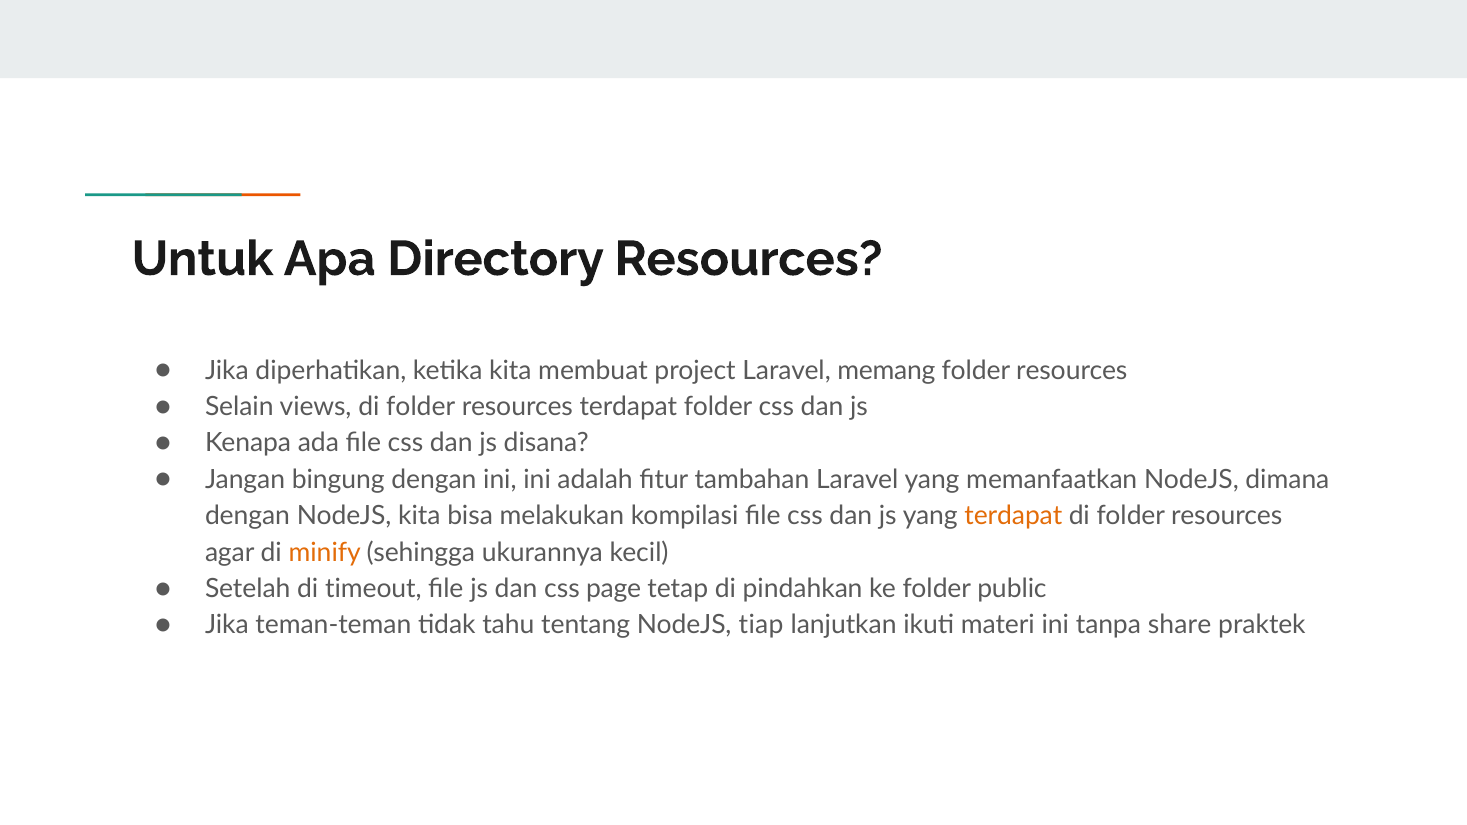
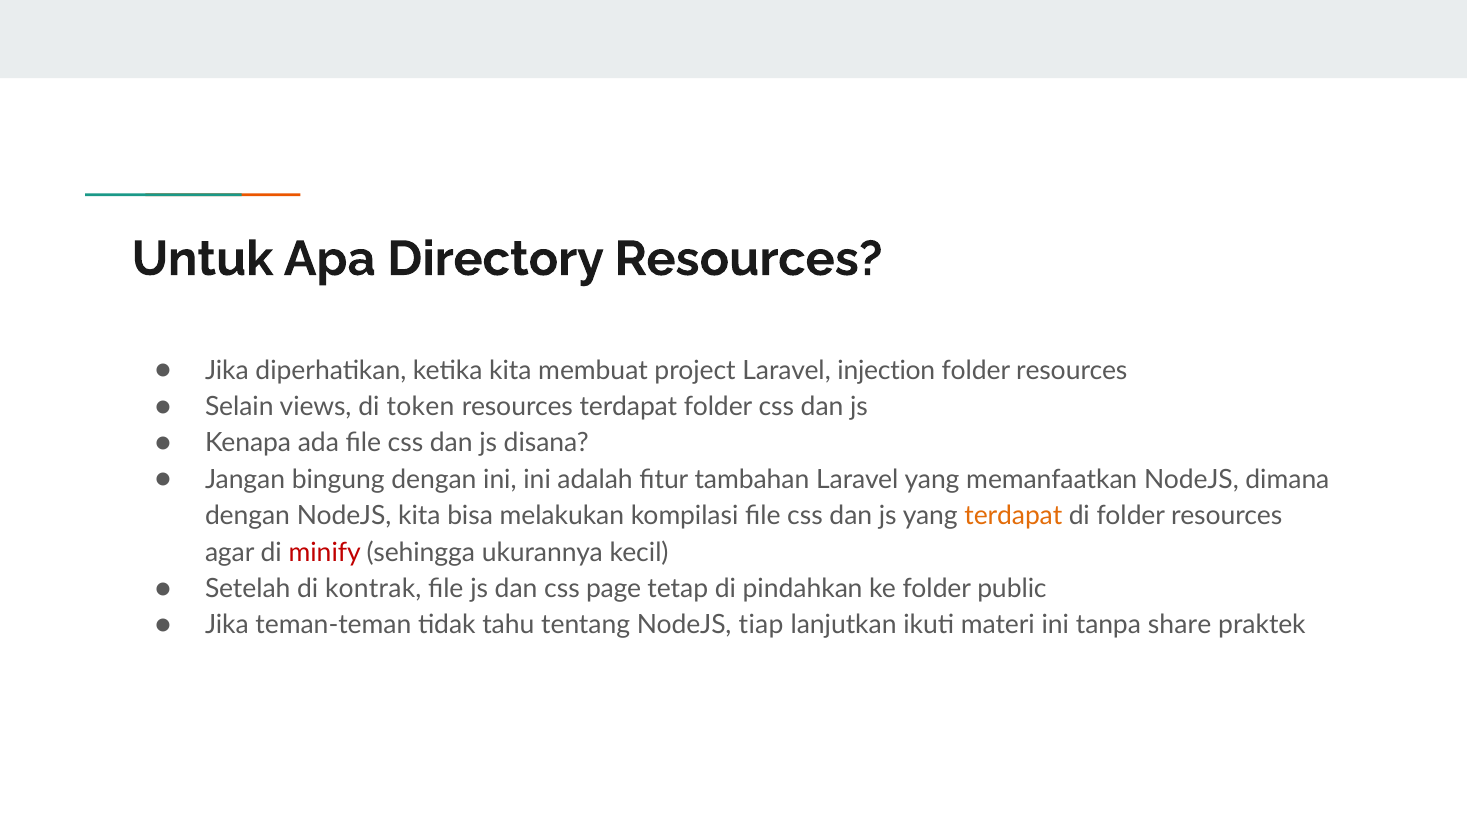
memang: memang -> injection
views di folder: folder -> token
minify colour: orange -> red
timeout: timeout -> kontrak
